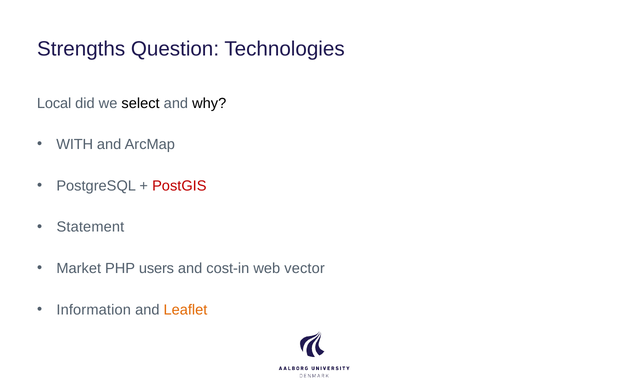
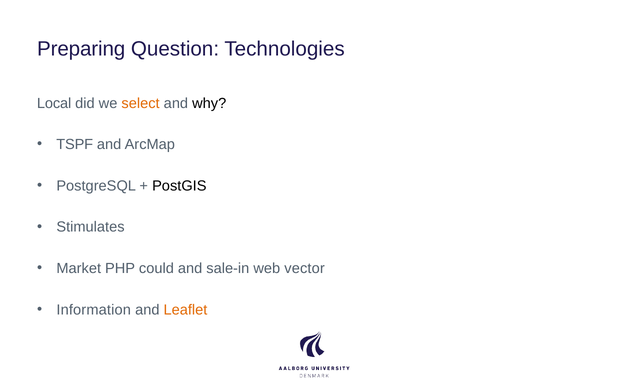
Strengths: Strengths -> Preparing
select colour: black -> orange
WITH: WITH -> TSPF
PostGIS colour: red -> black
Statement: Statement -> Stimulates
users: users -> could
cost-in: cost-in -> sale-in
